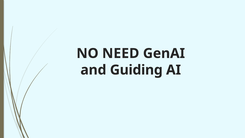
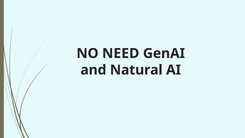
Guiding: Guiding -> Natural
